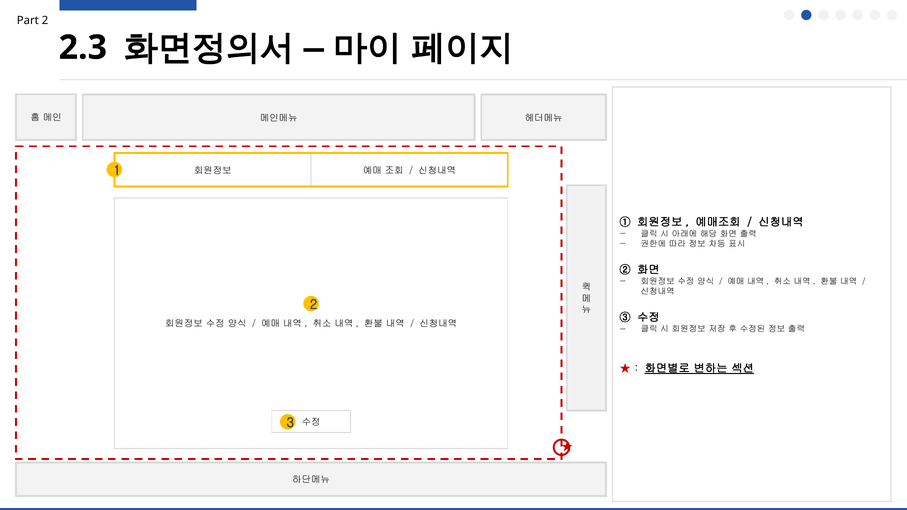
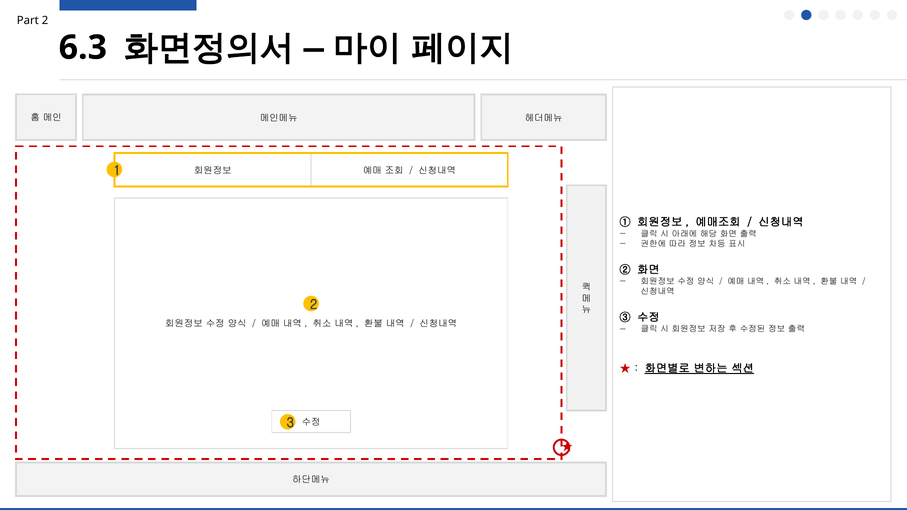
2.3: 2.3 -> 6.3
